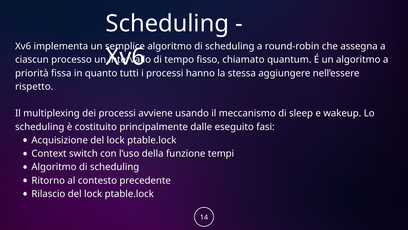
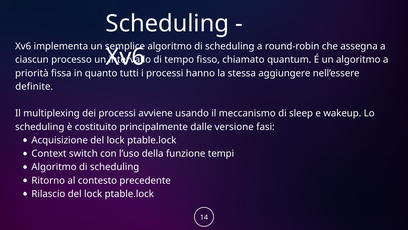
rispetto: rispetto -> definite
eseguito: eseguito -> versione
